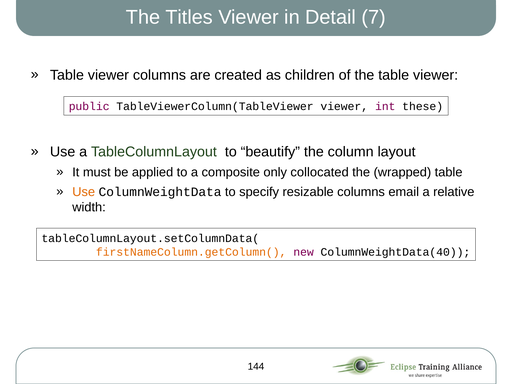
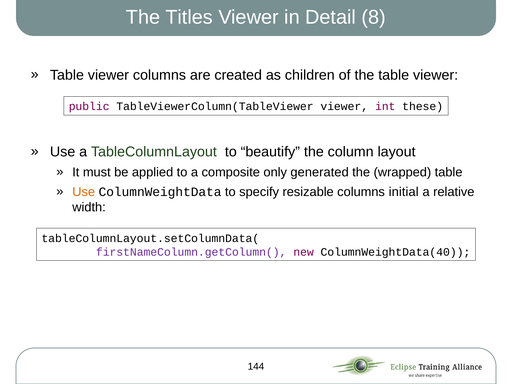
7: 7 -> 8
collocated: collocated -> generated
email: email -> initial
firstNameColumn.getColumn( colour: orange -> purple
